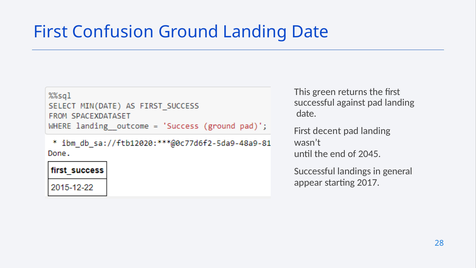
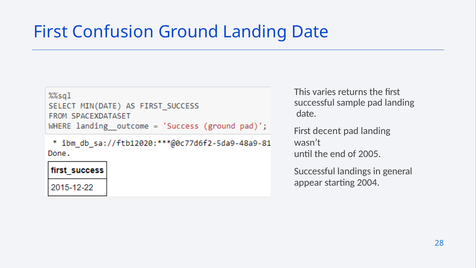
green: green -> varies
against: against -> sample
2045: 2045 -> 2005
2017: 2017 -> 2004
